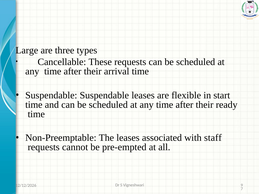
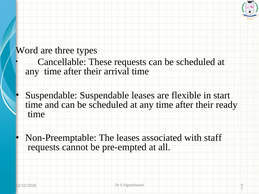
Large: Large -> Word
